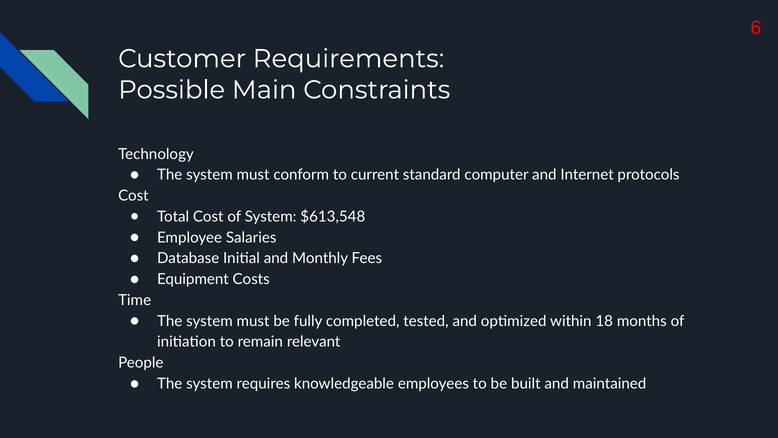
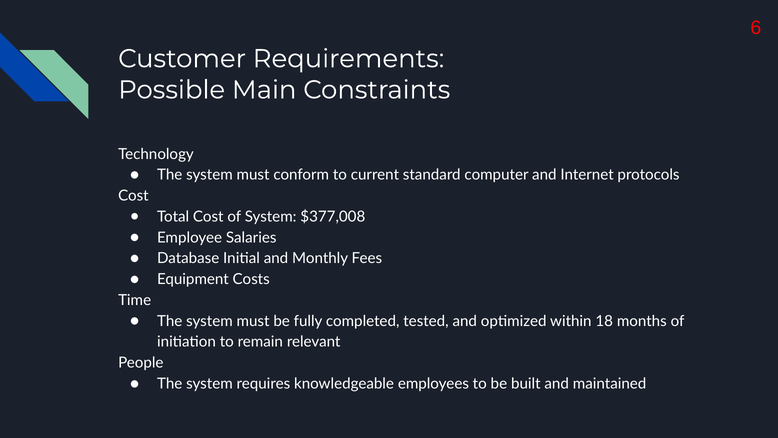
$613,548: $613,548 -> $377,008
